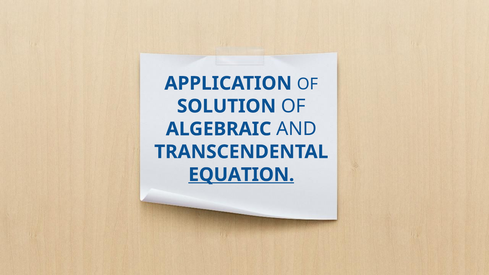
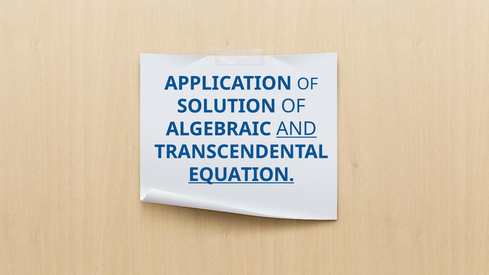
AND underline: none -> present
